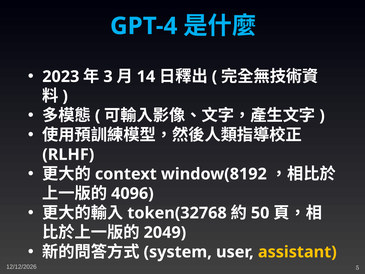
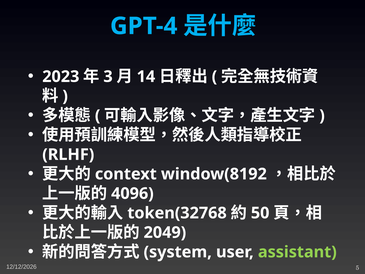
assistant colour: yellow -> light green
